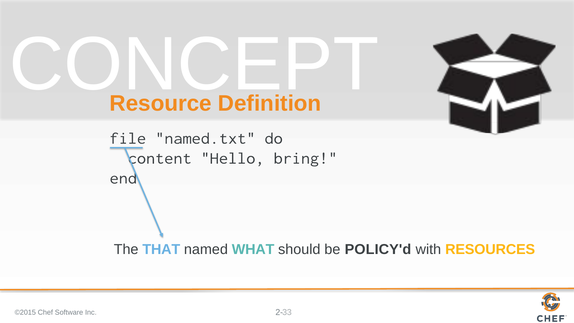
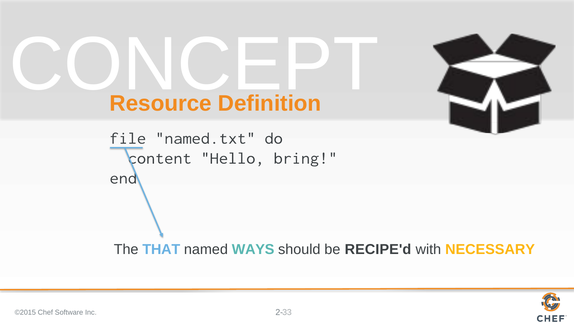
WHAT: WHAT -> WAYS
POLICY'd: POLICY'd -> RECIPE'd
RESOURCES: RESOURCES -> NECESSARY
